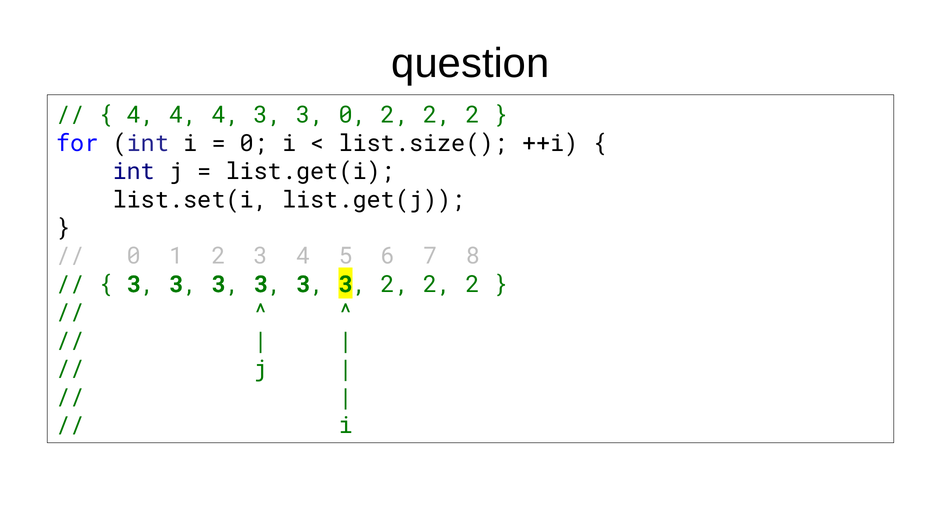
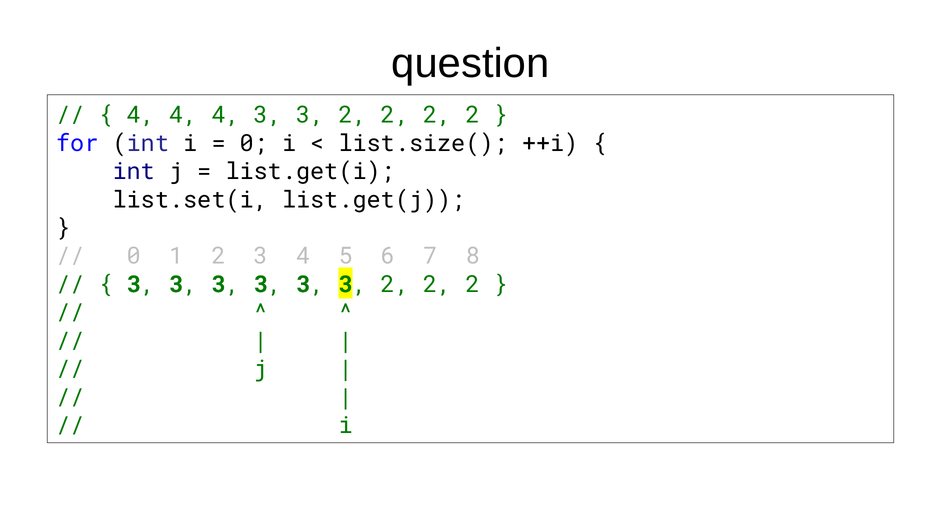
4 3 3 0: 0 -> 2
